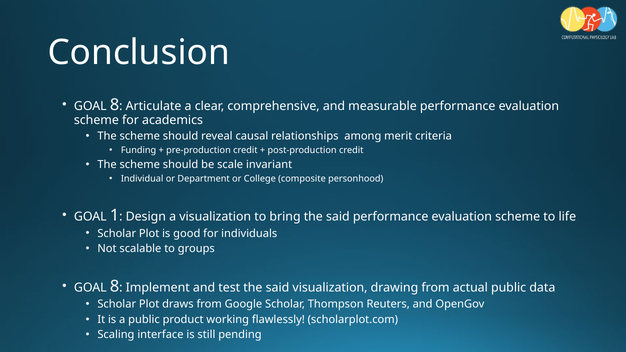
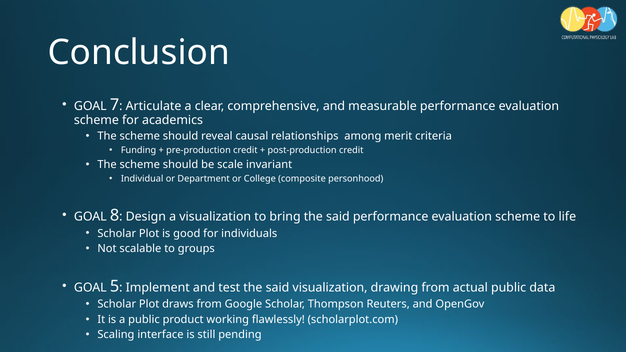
8 at (115, 105): 8 -> 7
1: 1 -> 8
8 at (115, 286): 8 -> 5
